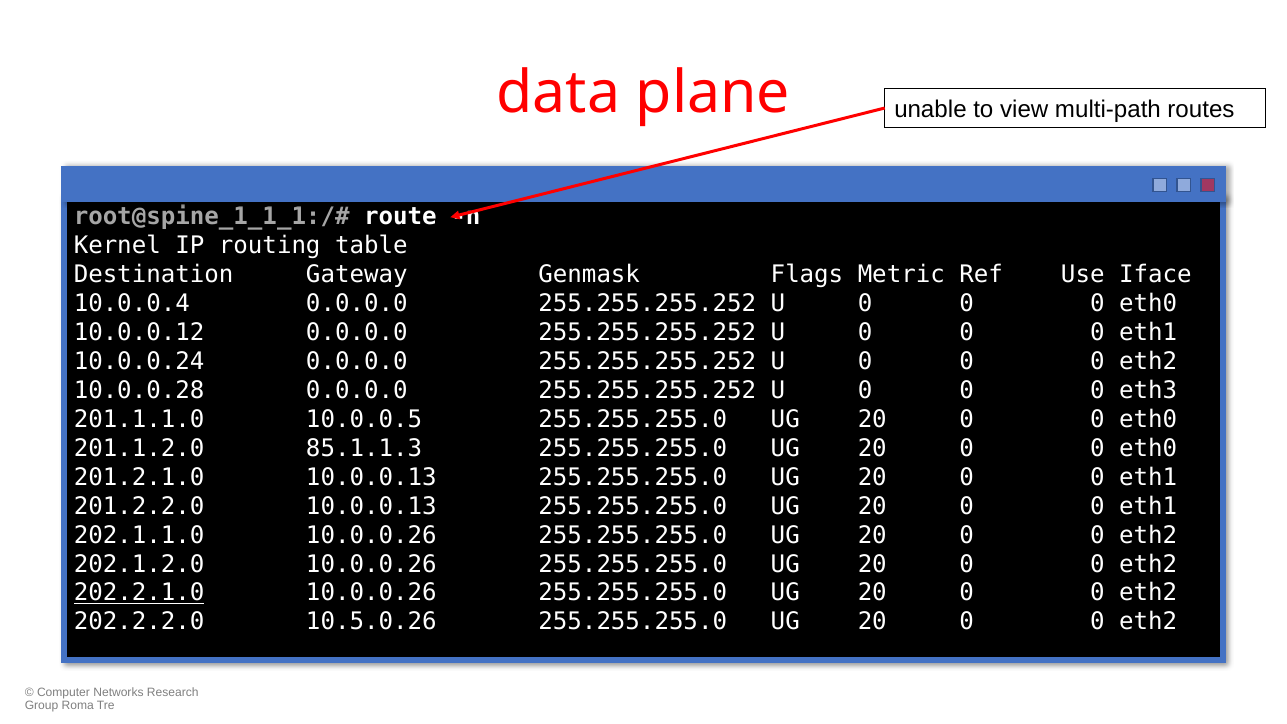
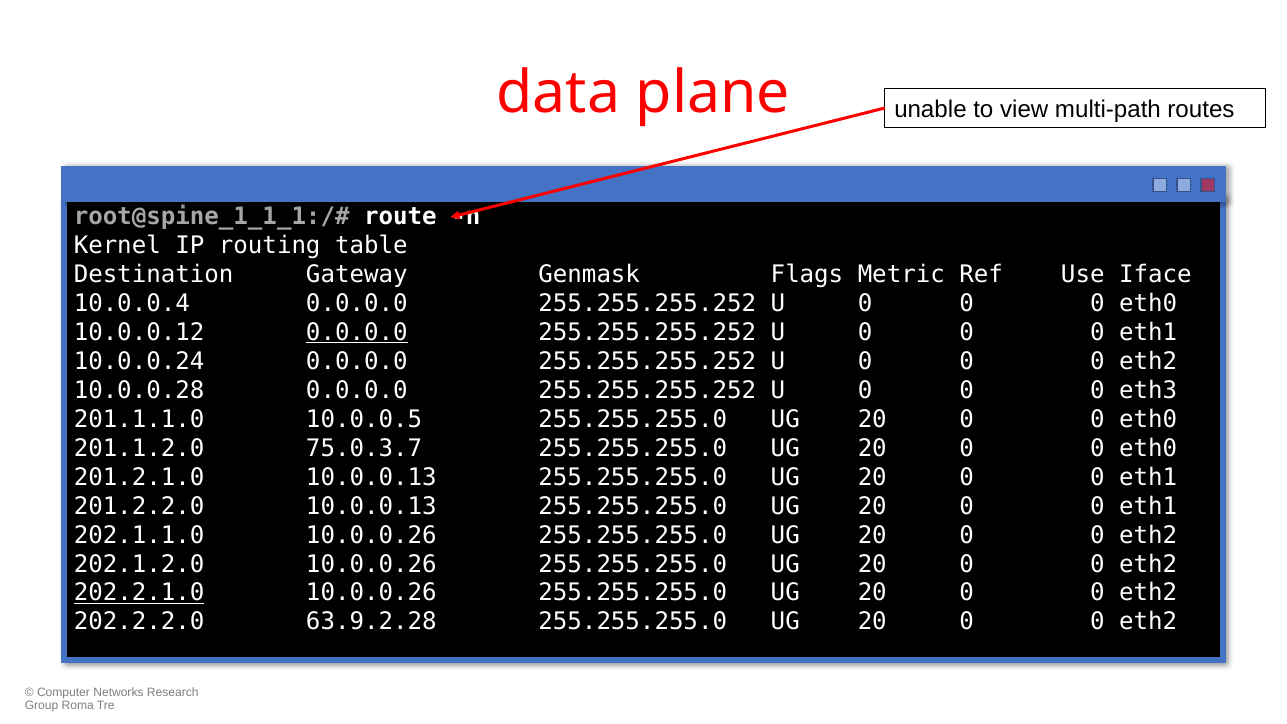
0.0.0.0 at (357, 332) underline: none -> present
85.1.1.3: 85.1.1.3 -> 75.0.3.7
10.5.0.26: 10.5.0.26 -> 63.9.2.28
